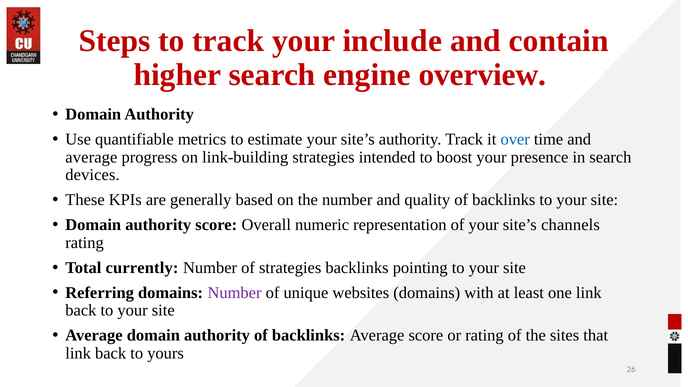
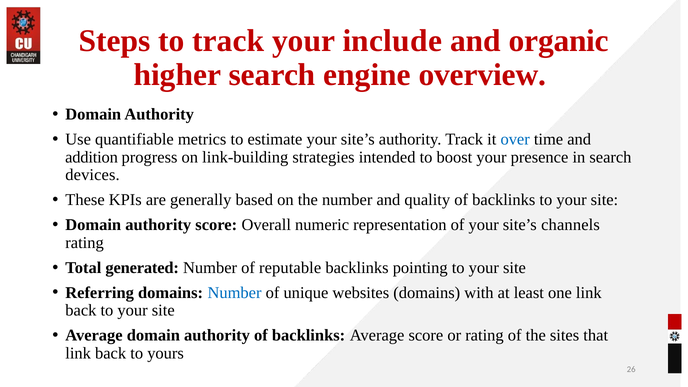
contain: contain -> organic
average at (91, 157): average -> addition
currently: currently -> generated
of strategies: strategies -> reputable
Number at (235, 293) colour: purple -> blue
